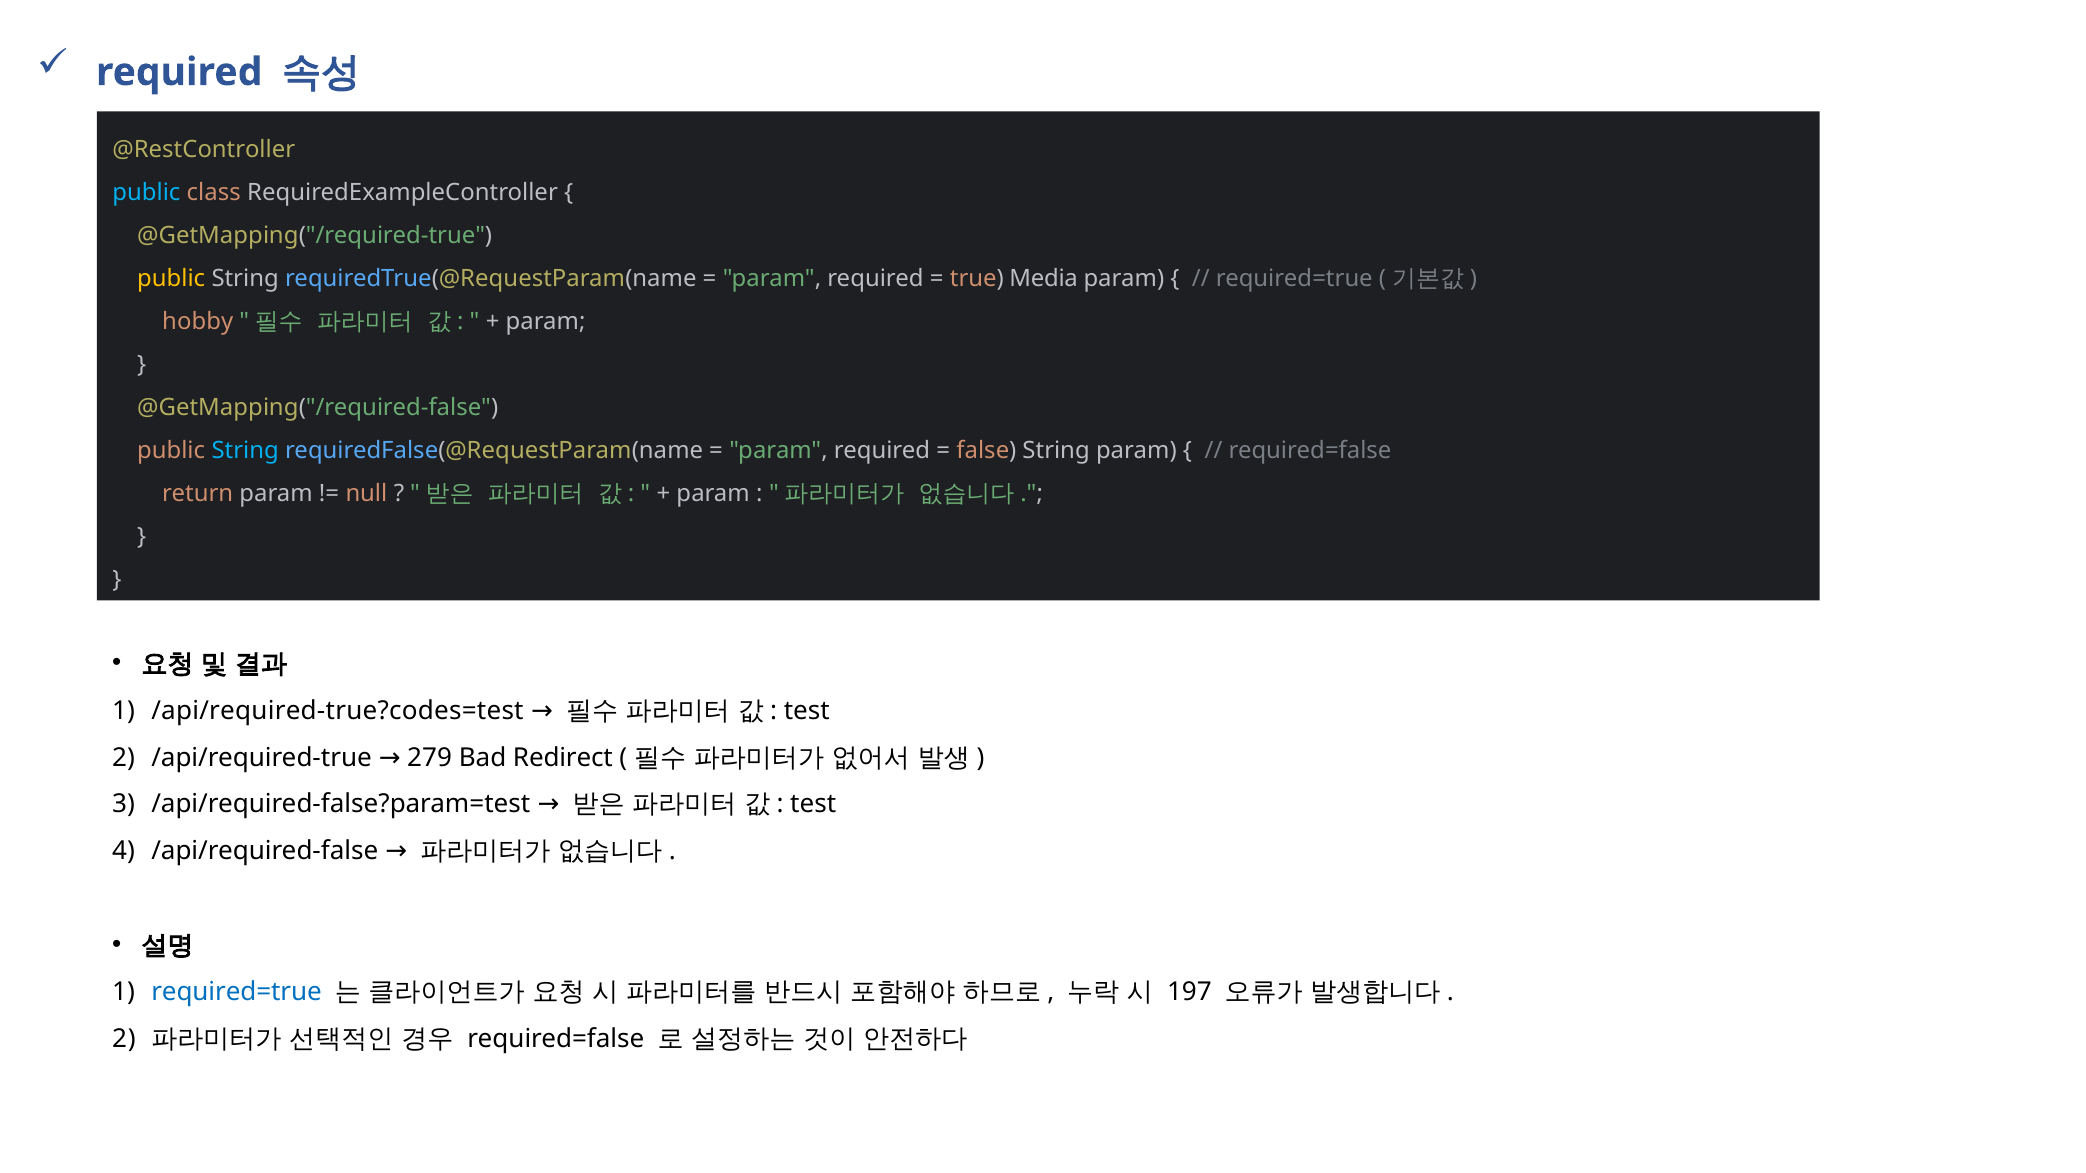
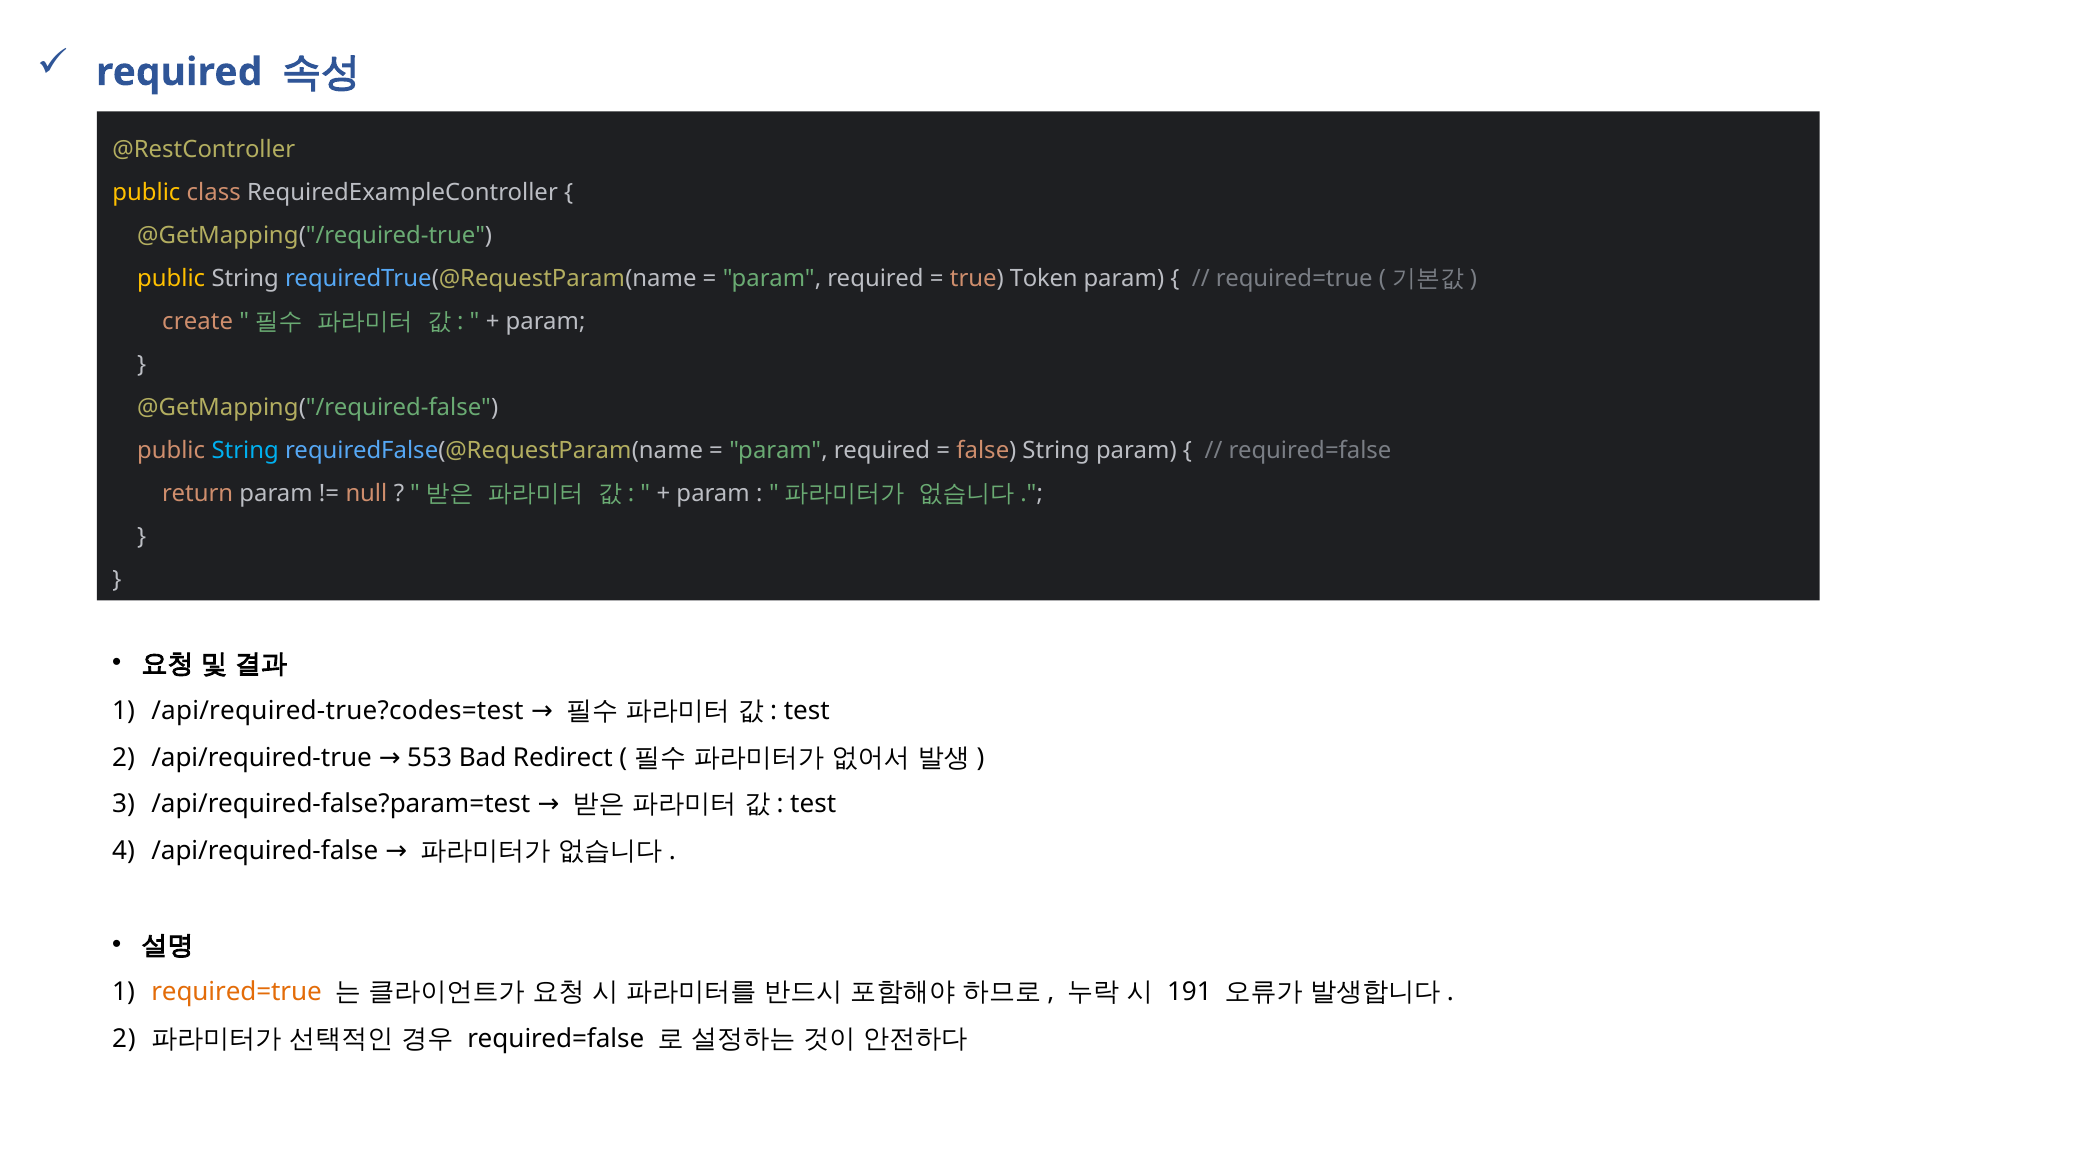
public at (146, 193) colour: light blue -> yellow
Media: Media -> Token
hobby: hobby -> create
279: 279 -> 553
required=true at (237, 992) colour: blue -> orange
197: 197 -> 191
